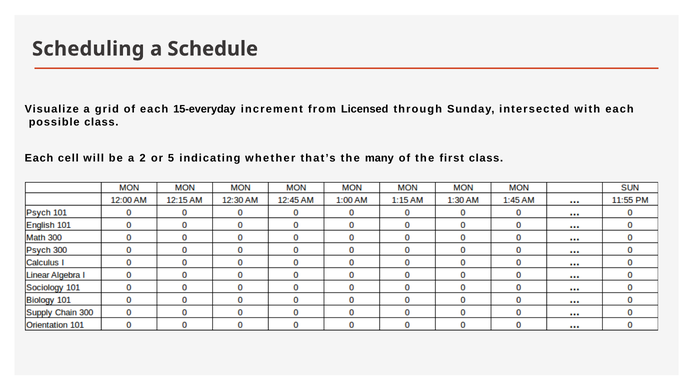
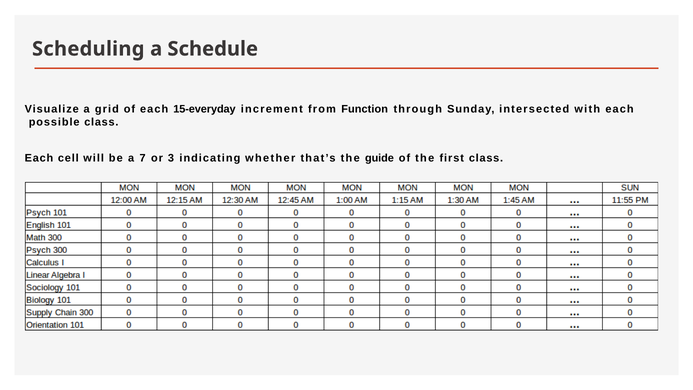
Licensed: Licensed -> Function
2: 2 -> 7
5: 5 -> 3
many: many -> guide
